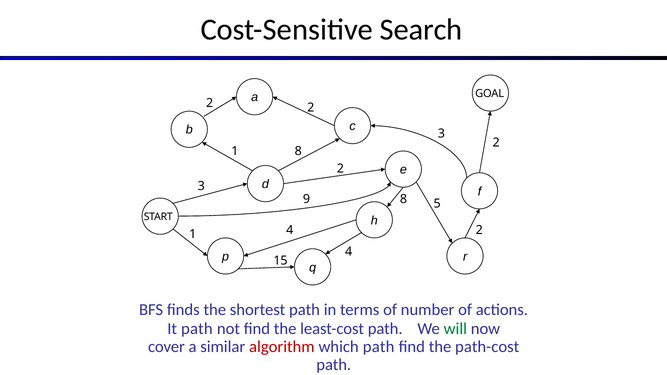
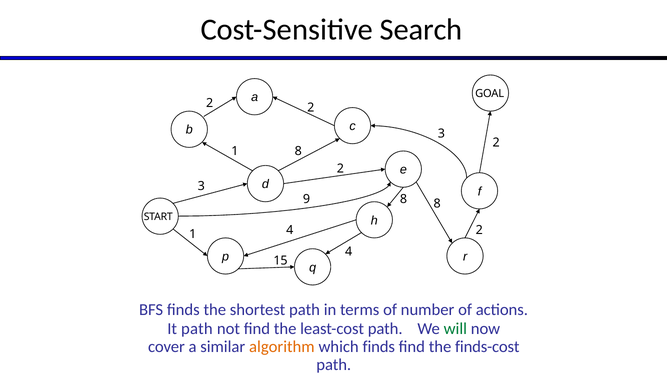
9 5: 5 -> 8
algorithm colour: red -> orange
which path: path -> finds
path-cost: path-cost -> finds-cost
